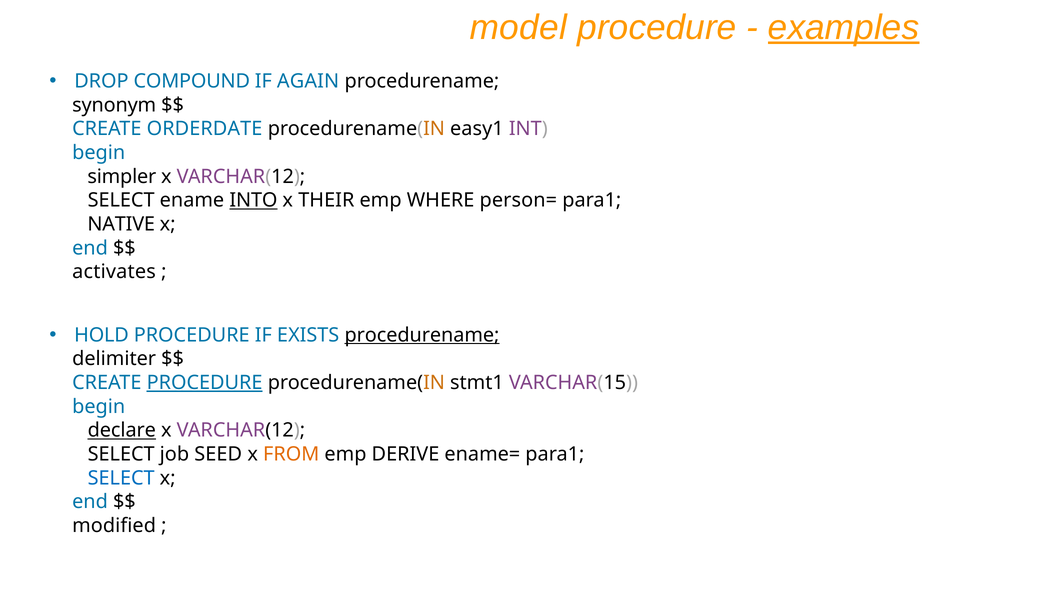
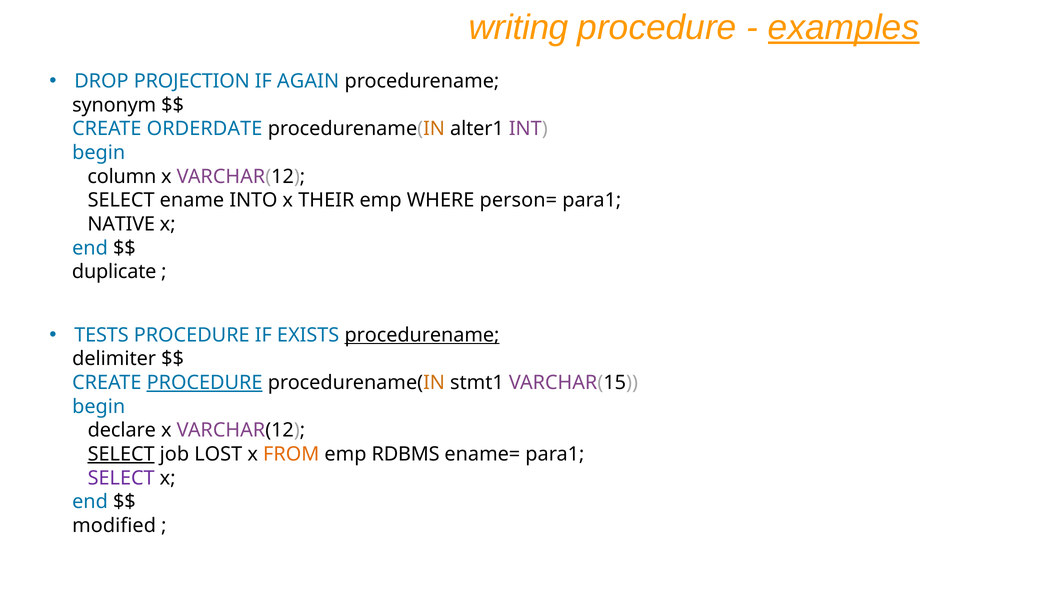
model: model -> writing
COMPOUND: COMPOUND -> PROJECTION
easy1: easy1 -> alter1
simpler: simpler -> column
INTO underline: present -> none
activates: activates -> duplicate
HOLD: HOLD -> TESTS
declare underline: present -> none
SELECT at (121, 454) underline: none -> present
SEED: SEED -> LOST
DERIVE: DERIVE -> RDBMS
SELECT at (121, 478) colour: blue -> purple
